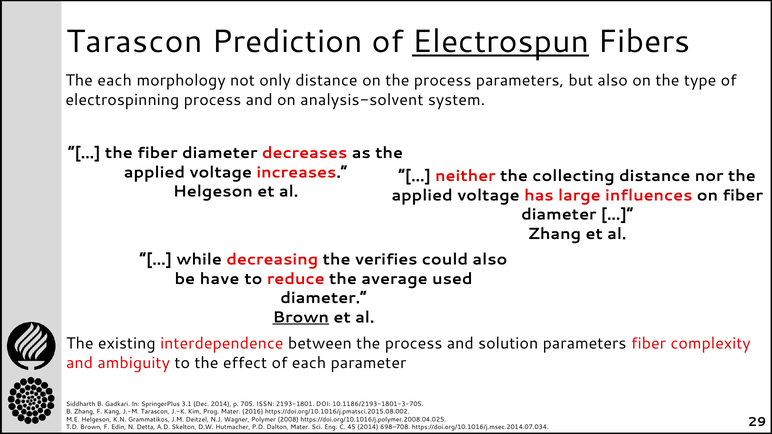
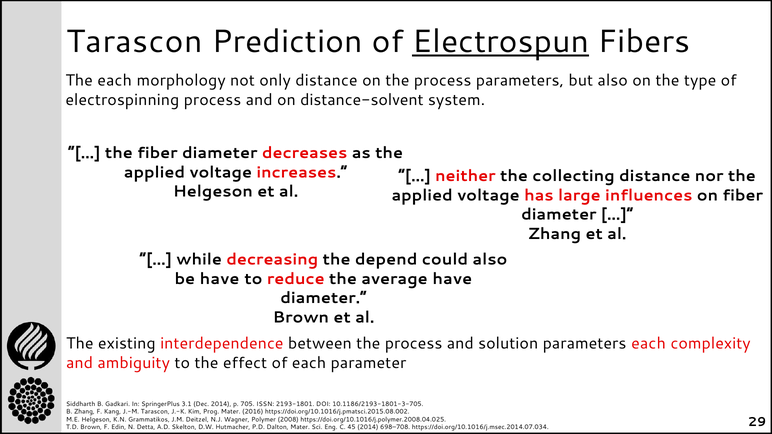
analysis-solvent: analysis-solvent -> distance-solvent
verifies: verifies -> depend
average used: used -> have
Brown at (301, 317) underline: present -> none
parameters fiber: fiber -> each
